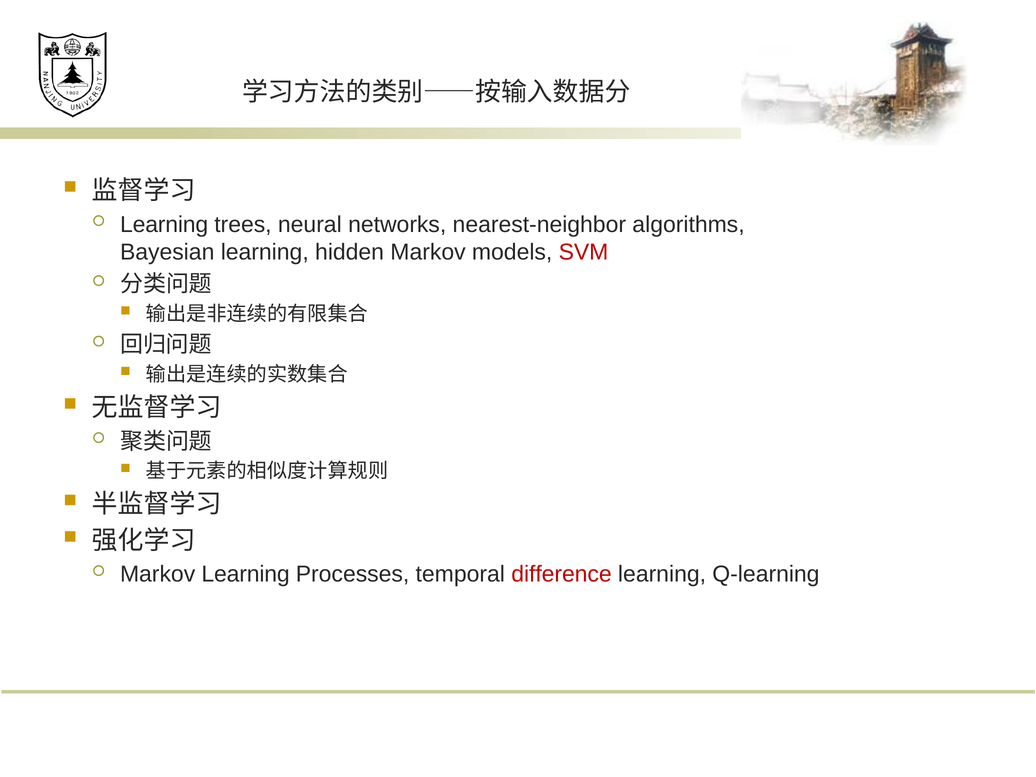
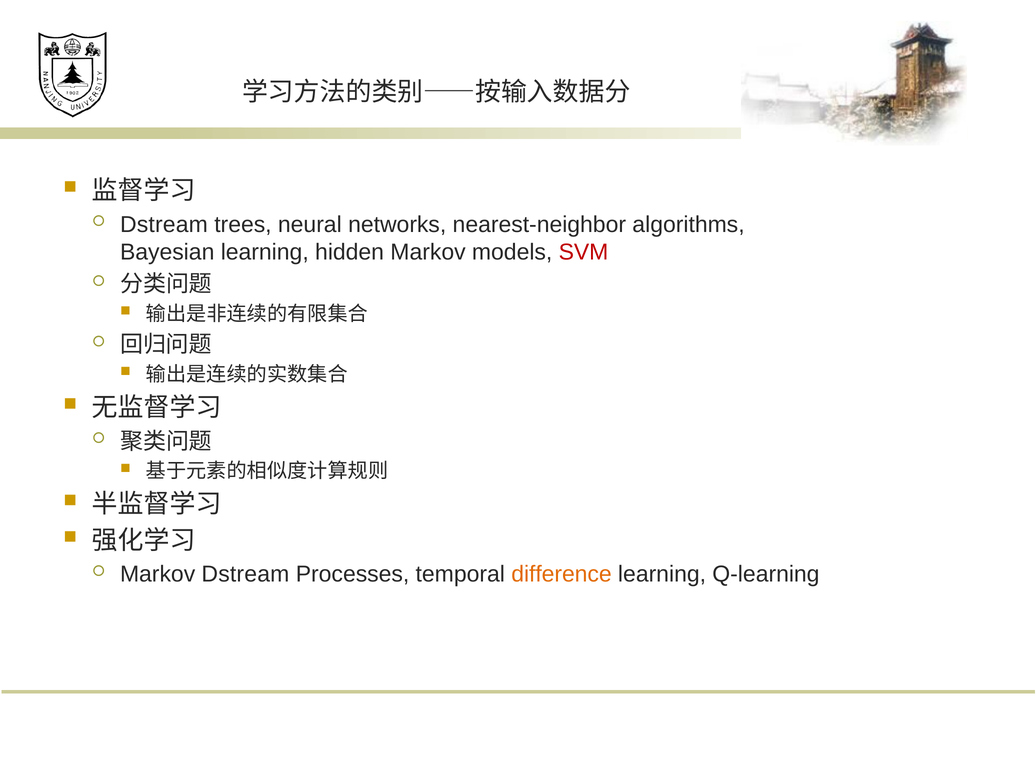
Learning at (164, 224): Learning -> Dstream
Markov Learning: Learning -> Dstream
difference colour: red -> orange
